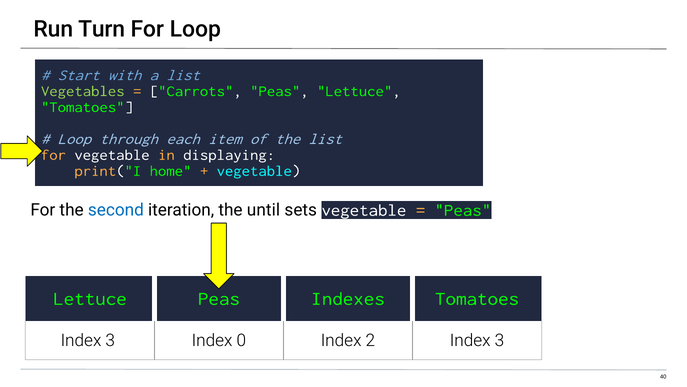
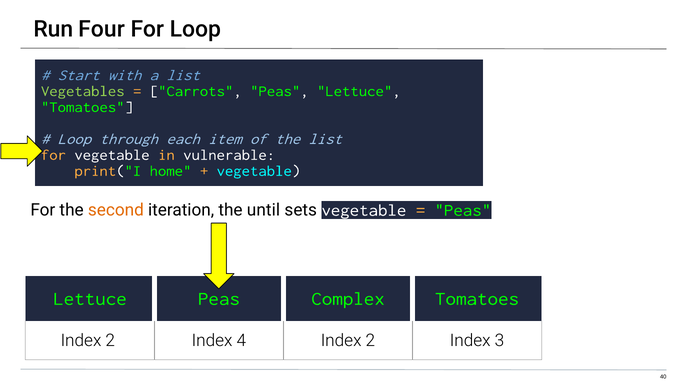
Turn: Turn -> Four
displaying: displaying -> vulnerable
second colour: blue -> orange
Indexes: Indexes -> Complex
3 at (110, 340): 3 -> 2
0: 0 -> 4
